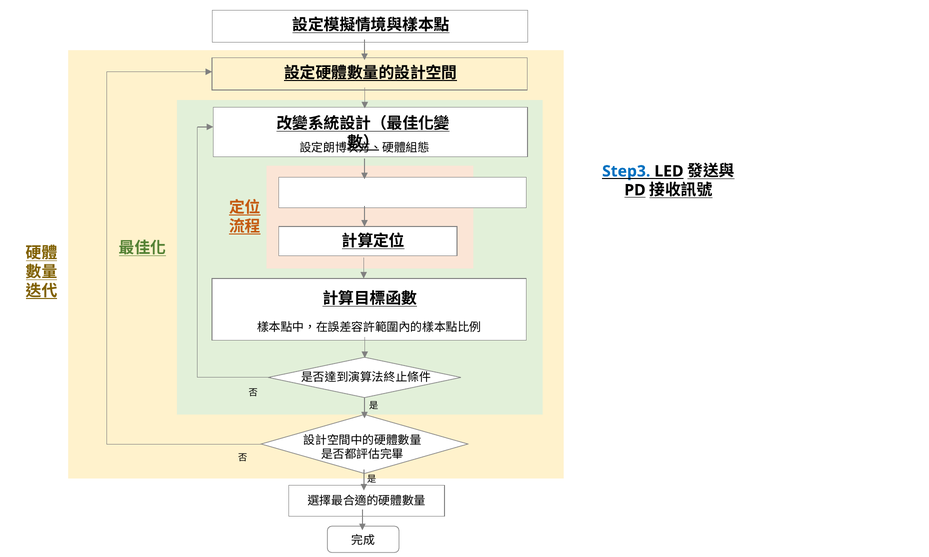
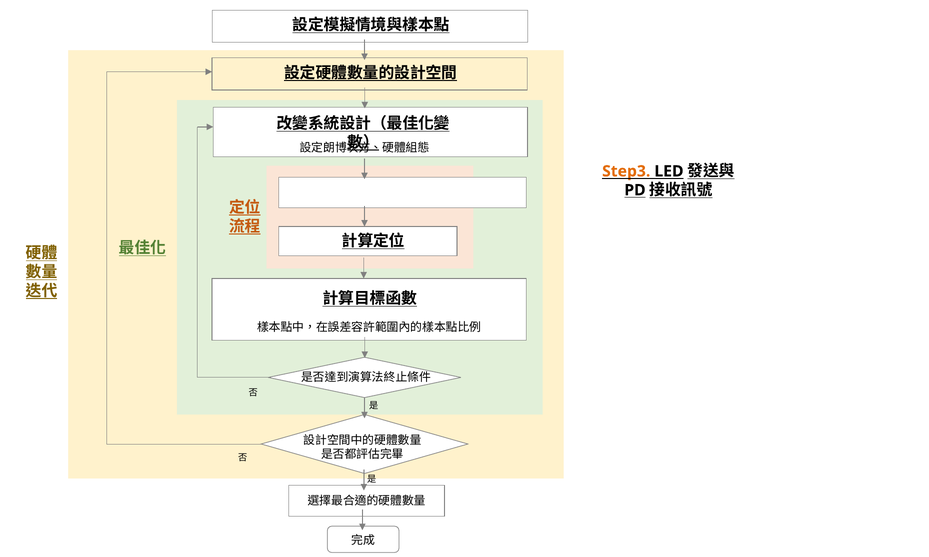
Step3 colour: blue -> orange
